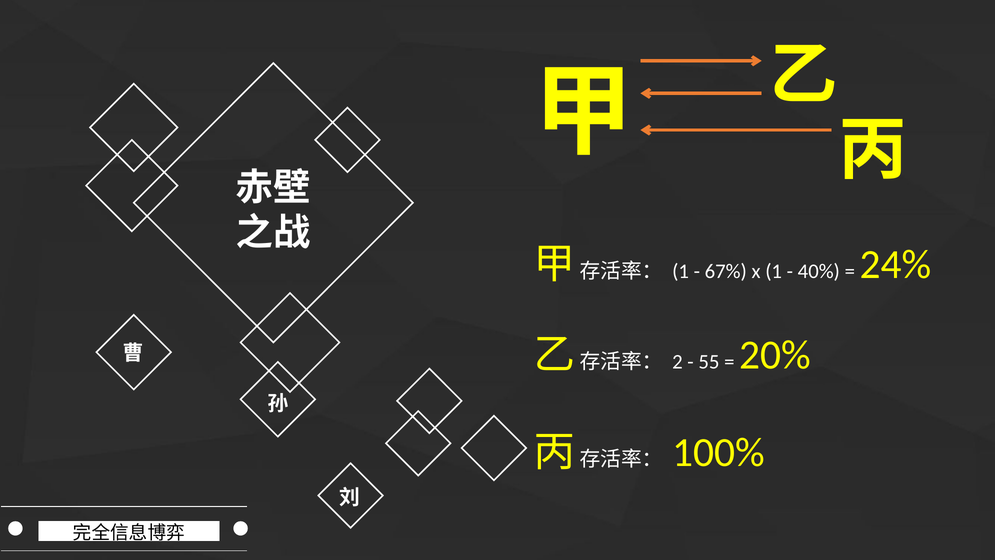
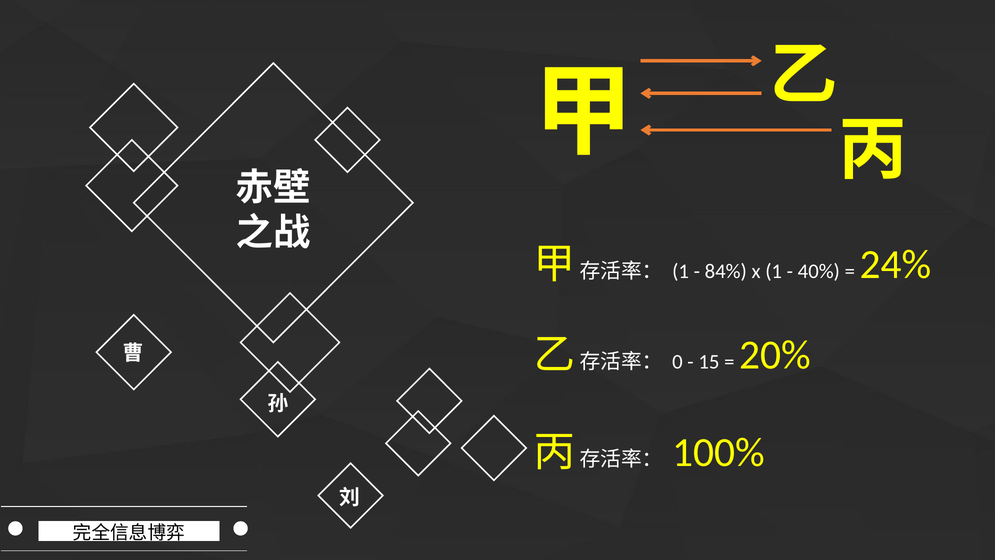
67%: 67% -> 84%
2: 2 -> 0
55: 55 -> 15
